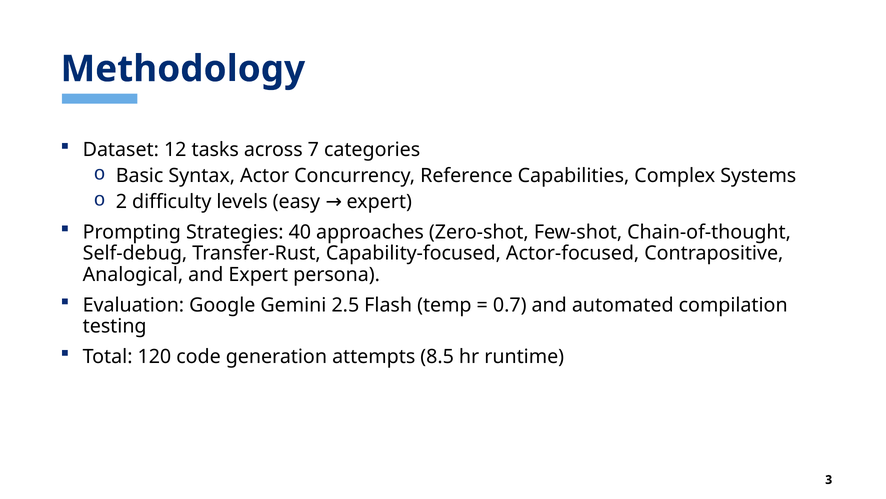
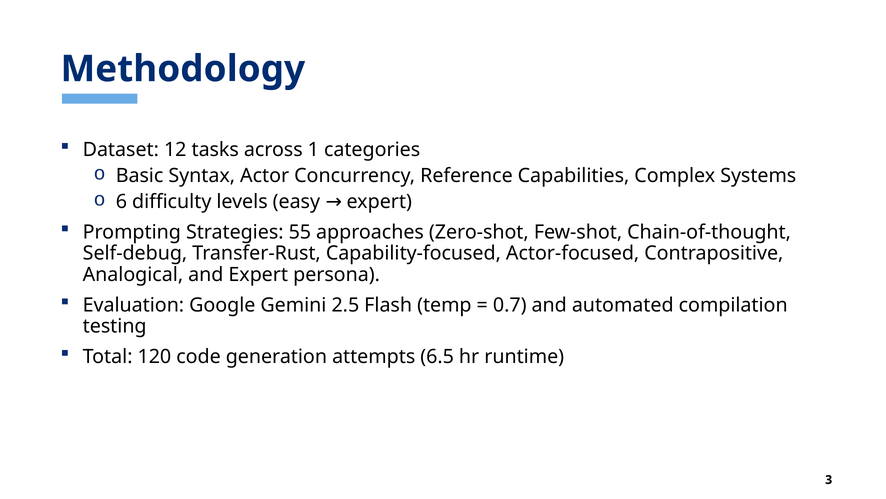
7: 7 -> 1
2: 2 -> 6
40: 40 -> 55
8.5: 8.5 -> 6.5
